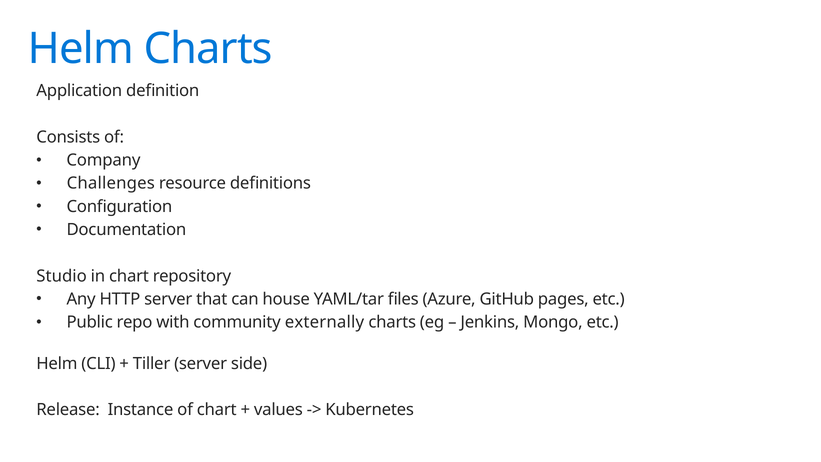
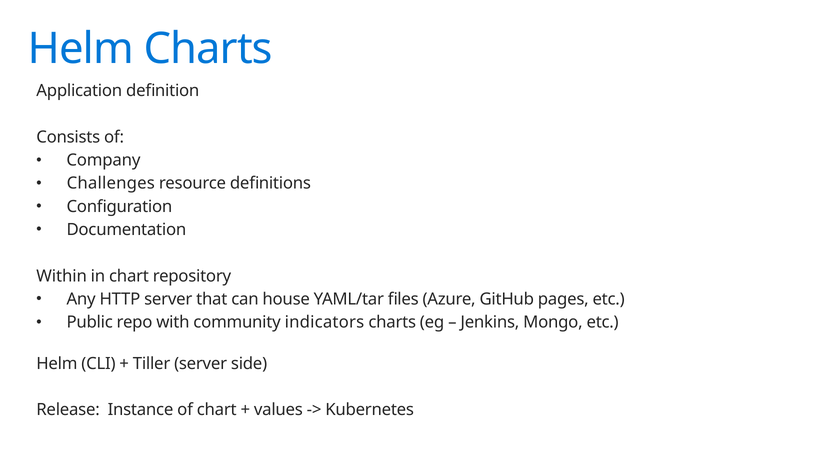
Studio: Studio -> Within
externally: externally -> indicators
